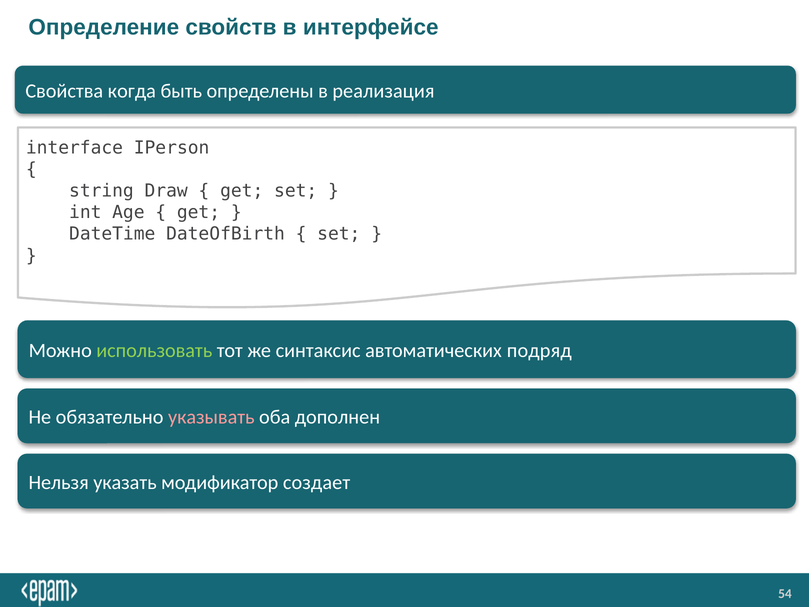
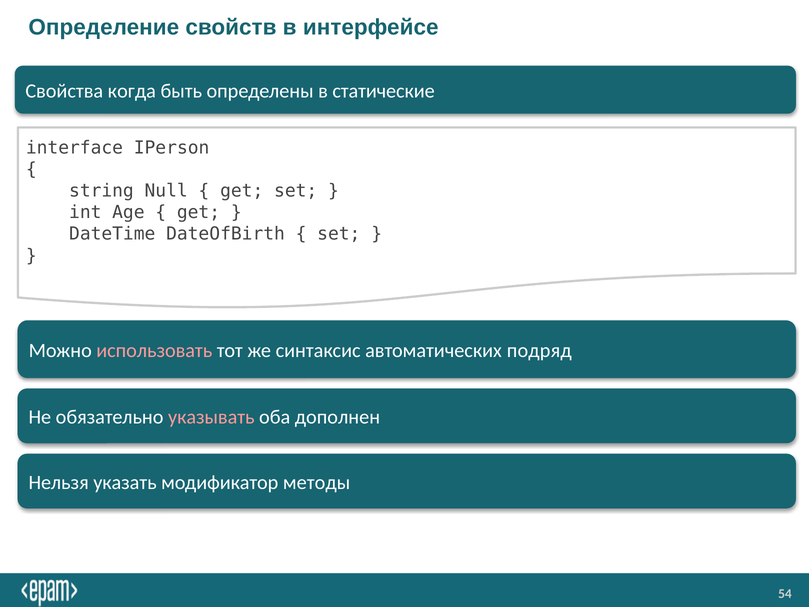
реализация: реализация -> статические
Draw: Draw -> Null
использовать colour: light green -> pink
создает: создает -> методы
